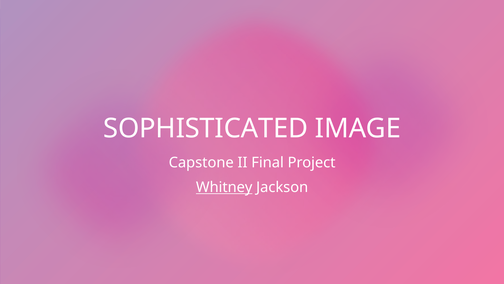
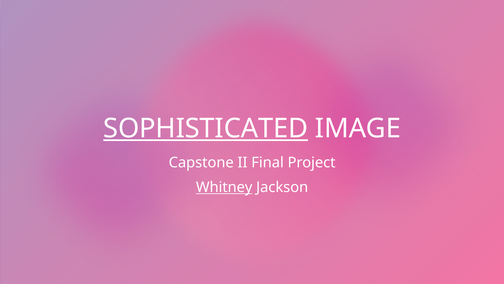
SOPHISTICATED underline: none -> present
